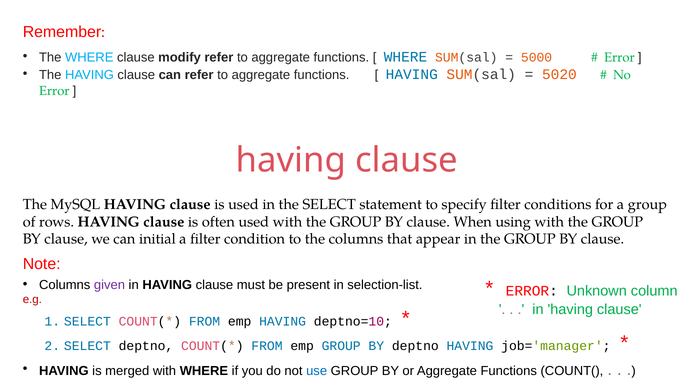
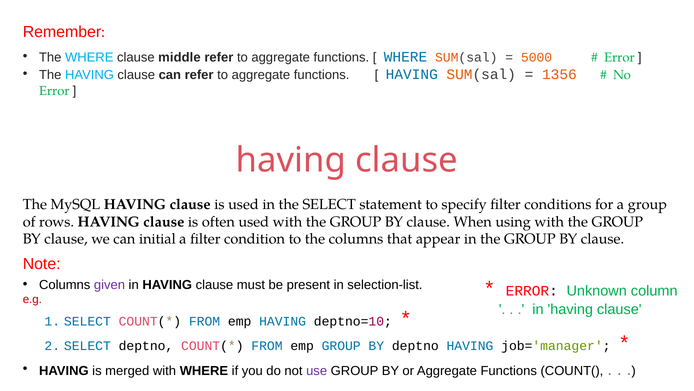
modify: modify -> middle
5020: 5020 -> 1356
use colour: blue -> purple
